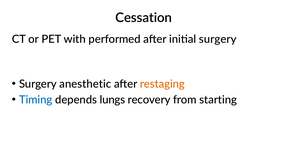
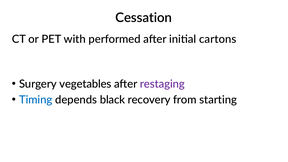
initial surgery: surgery -> cartons
anesthetic: anesthetic -> vegetables
restaging colour: orange -> purple
lungs: lungs -> black
